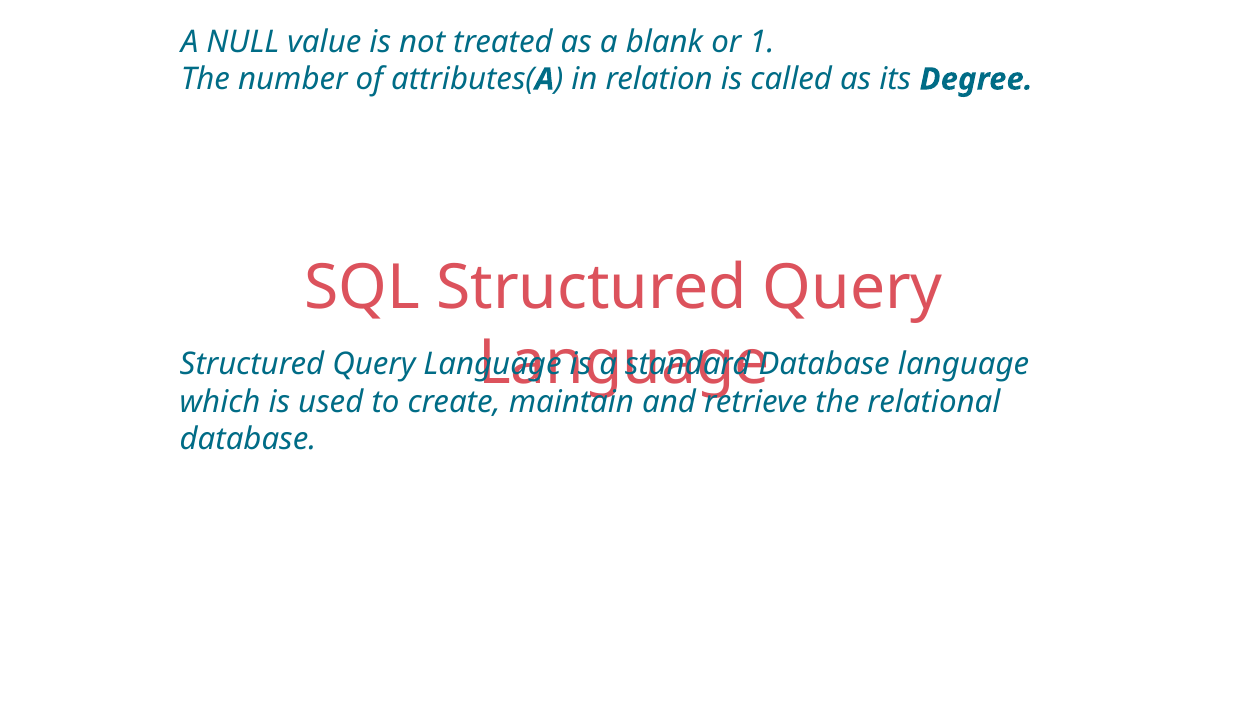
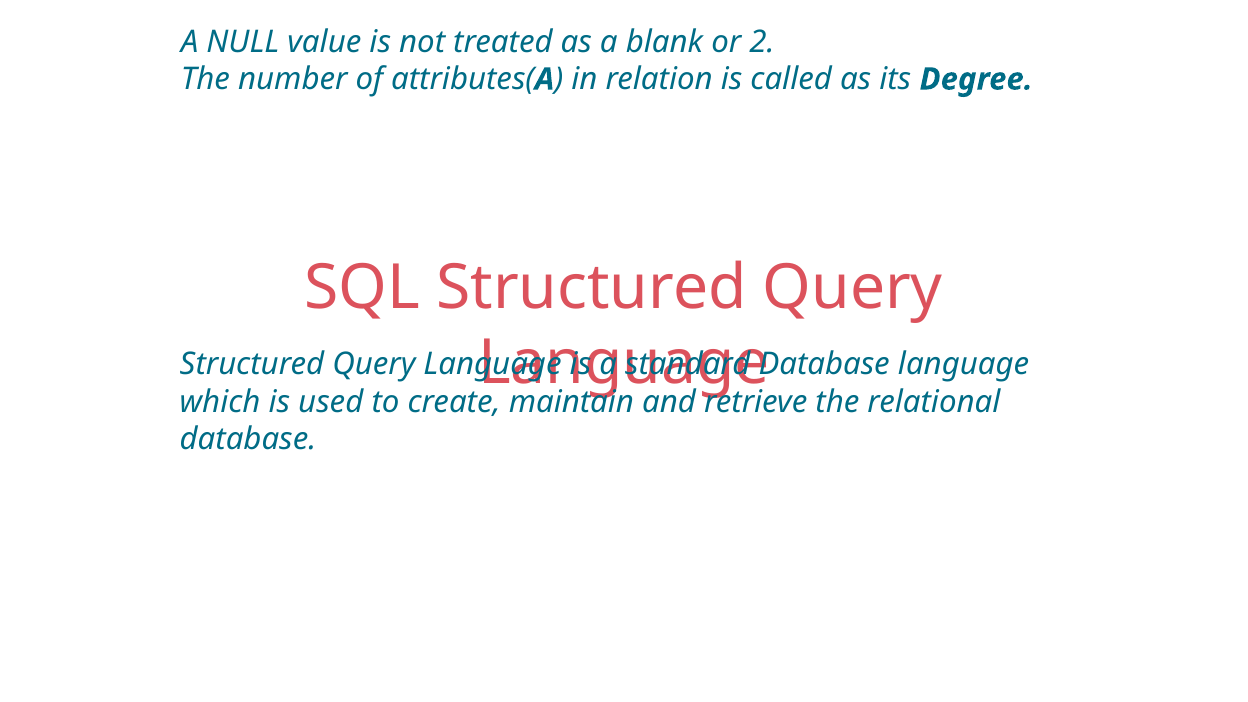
1: 1 -> 2
